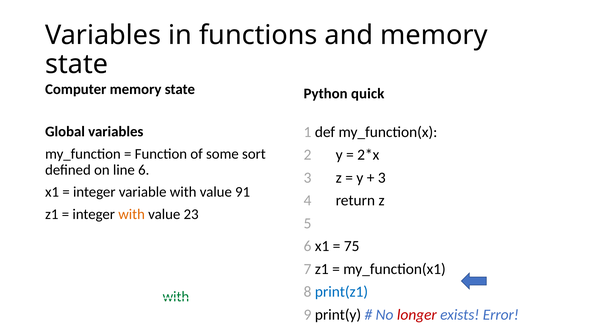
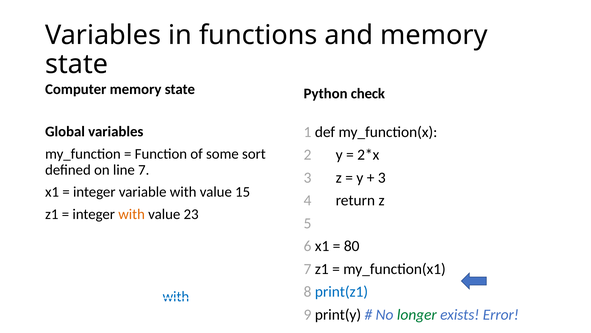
quick: quick -> check
defined on line 6: 6 -> 7
91: 91 -> 15
75: 75 -> 80
with at (176, 296) colour: green -> blue
longer colour: red -> green
